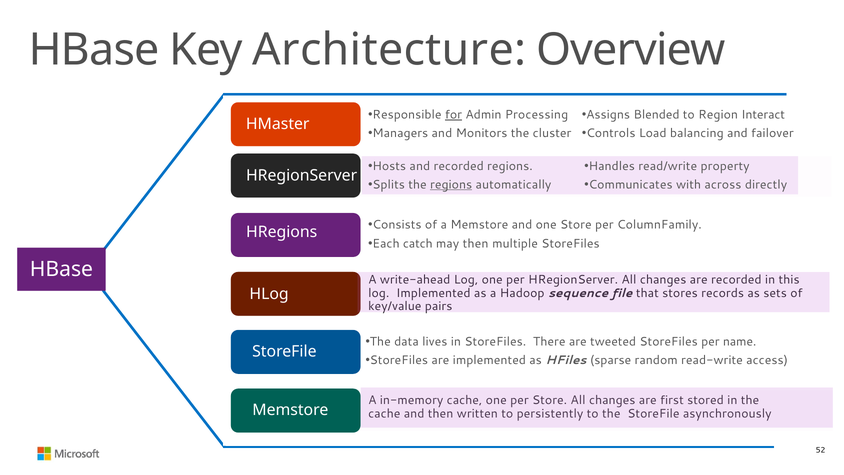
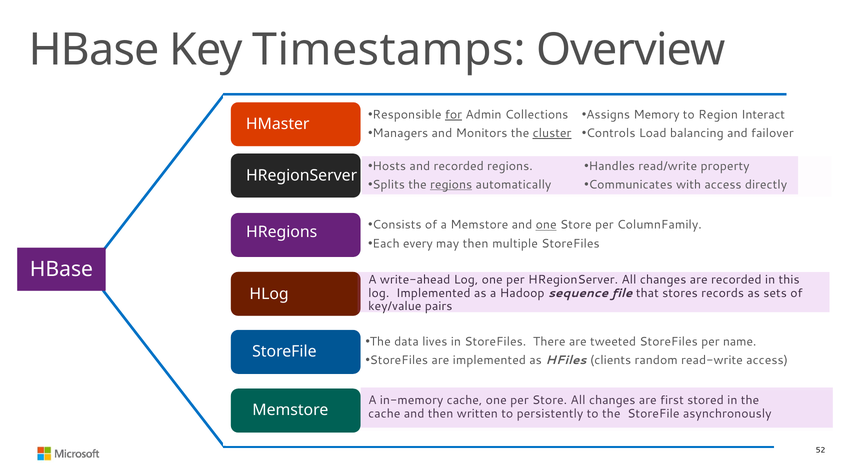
Architecture: Architecture -> Timestamps
Processing: Processing -> Collections
Blended: Blended -> Memory
cluster underline: none -> present
with across: across -> access
one at (546, 225) underline: none -> present
catch: catch -> every
sparse: sparse -> clients
